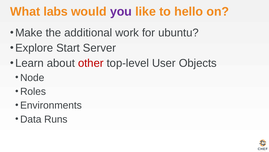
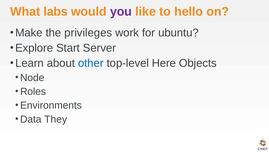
additional: additional -> privileges
other colour: red -> blue
User: User -> Here
Runs: Runs -> They
